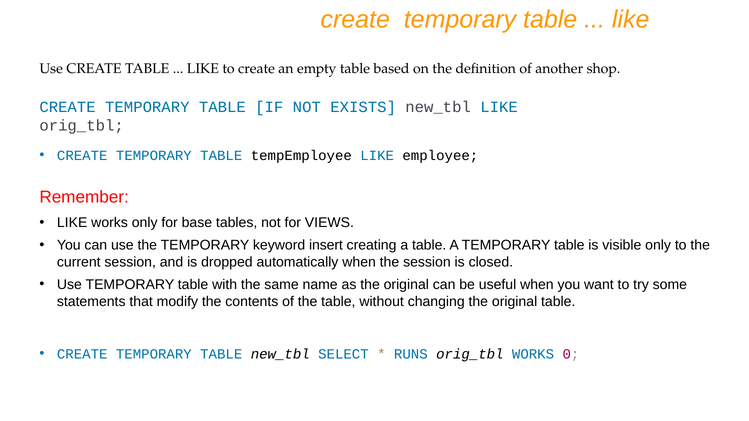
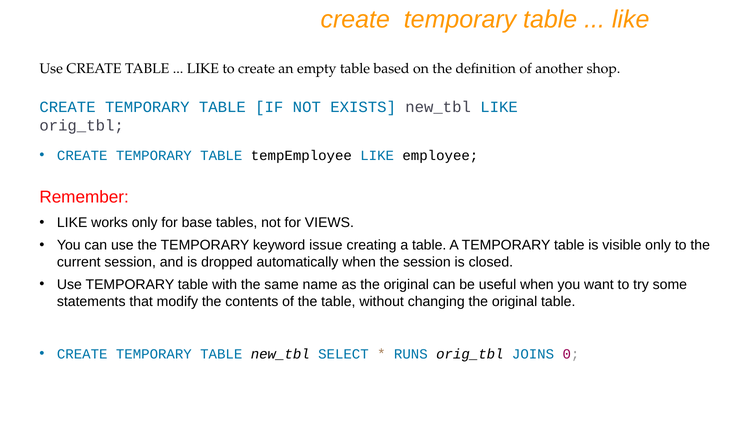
insert: insert -> issue
orig_tbl WORKS: WORKS -> JOINS
